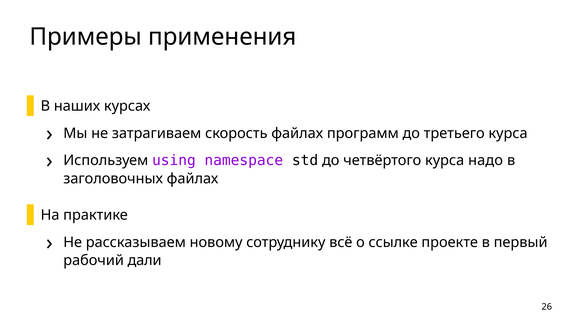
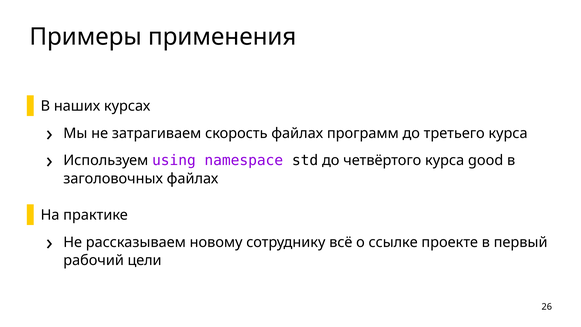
надо: надо -> good
дали: дали -> цели
